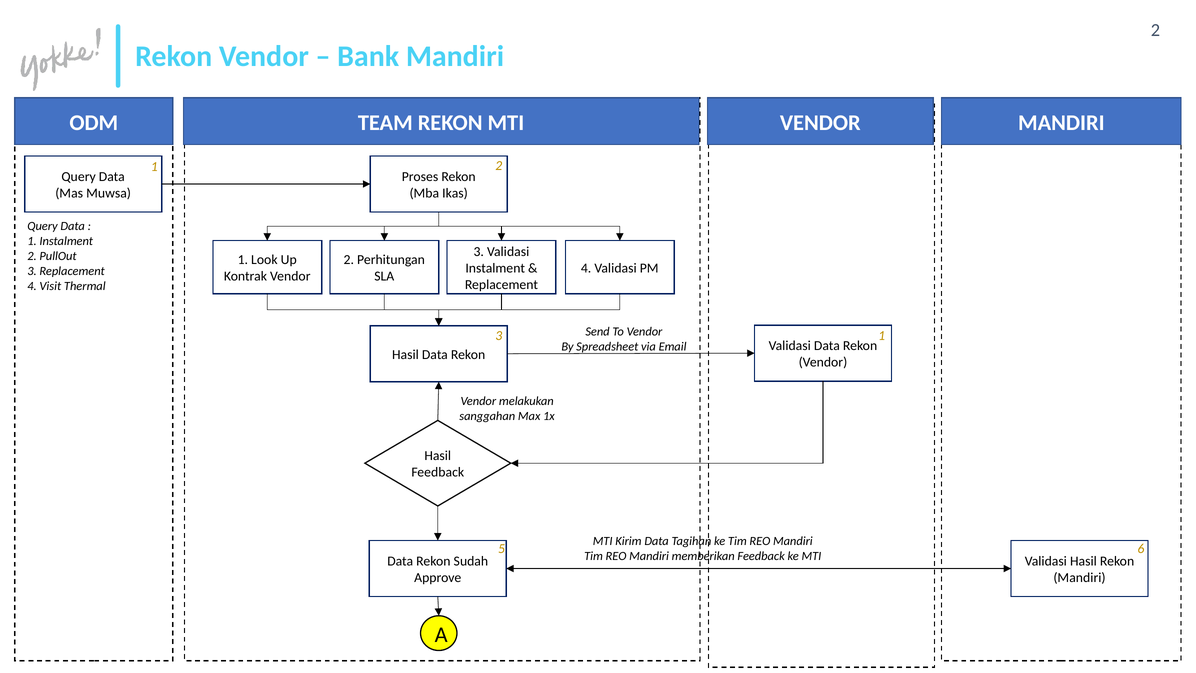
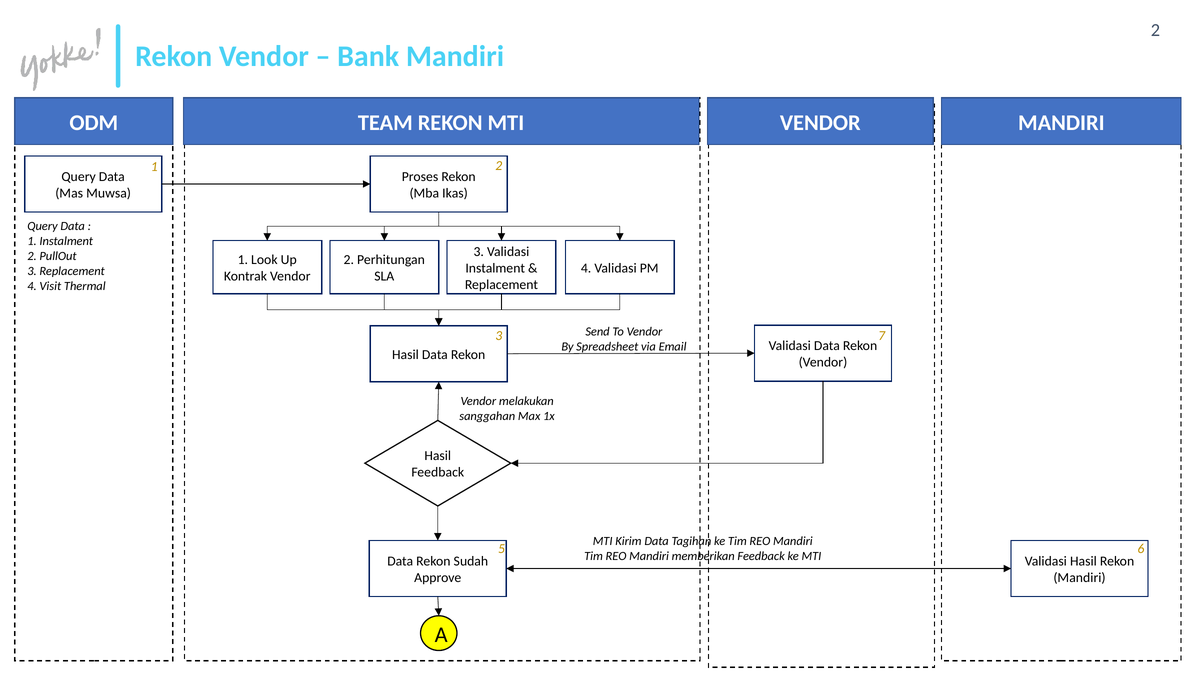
3 1: 1 -> 7
